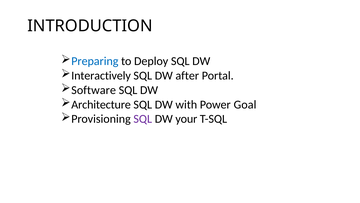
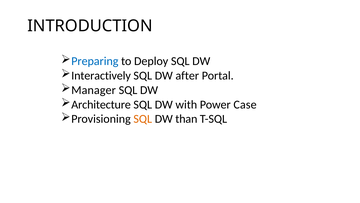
Software: Software -> Manager
Goal: Goal -> Case
SQL at (143, 119) colour: purple -> orange
your: your -> than
